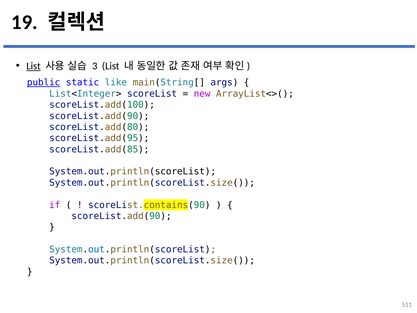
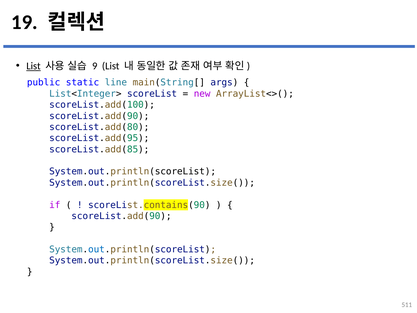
3: 3 -> 9
public underline: present -> none
like: like -> line
